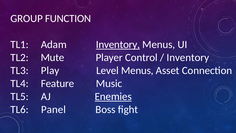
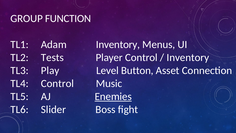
Inventory at (118, 44) underline: present -> none
Mute: Mute -> Tests
Level Menus: Menus -> Button
TL4 Feature: Feature -> Control
Panel: Panel -> Slider
